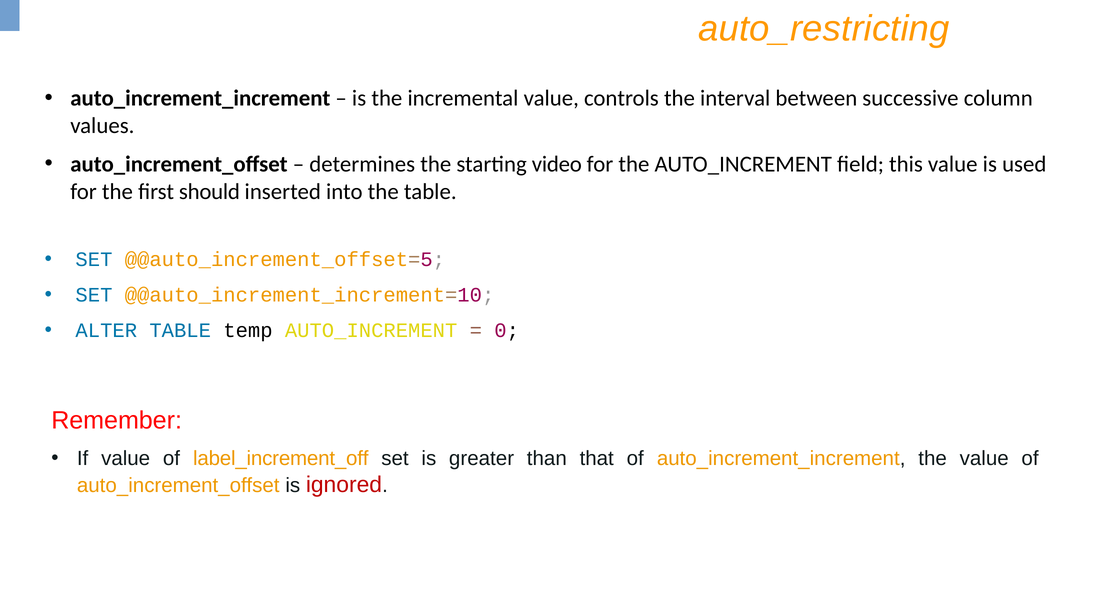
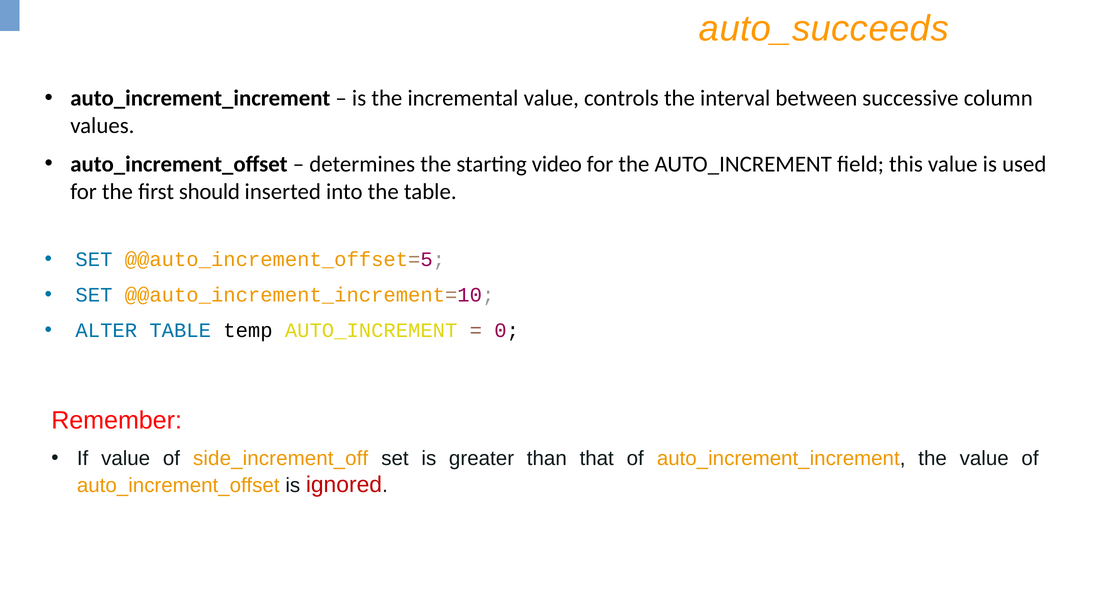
auto_restricting: auto_restricting -> auto_succeeds
label_increment_off: label_increment_off -> side_increment_off
